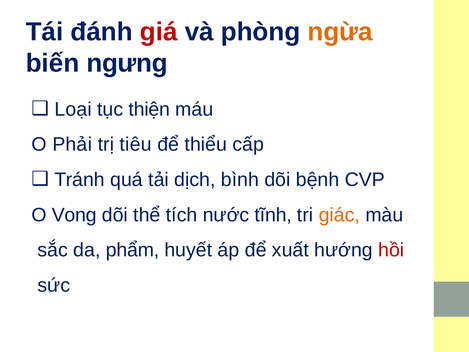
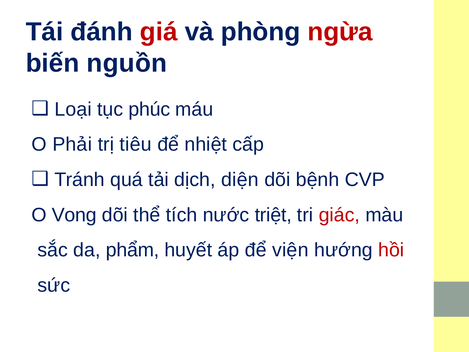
ngừa colour: orange -> red
ngưng: ngưng -> nguồn
thiện: thiện -> phúc
thiểu: thiểu -> nhiệt
bình: bình -> diện
tĩnh: tĩnh -> triệt
giác colour: orange -> red
xuất: xuất -> viện
